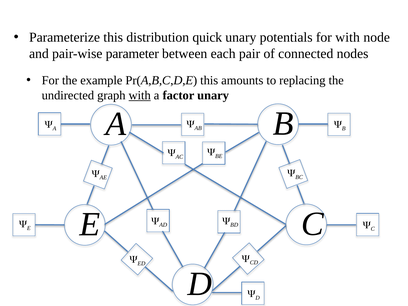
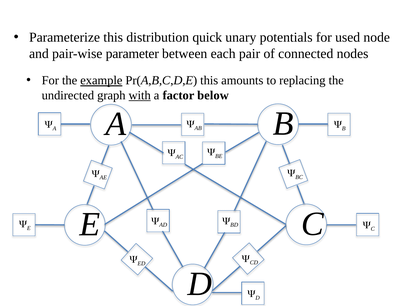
for with: with -> used
example underline: none -> present
factor unary: unary -> below
